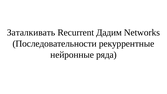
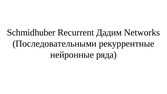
Заталкивать: Заталкивать -> Schmidhuber
Последовательности: Последовательности -> Последовательными
